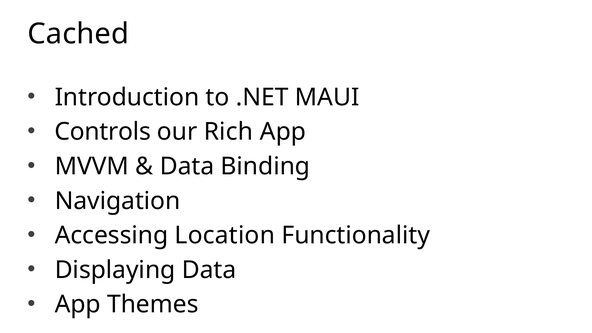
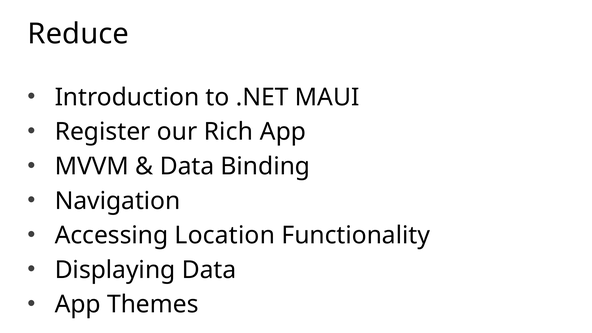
Cached: Cached -> Reduce
Controls: Controls -> Register
